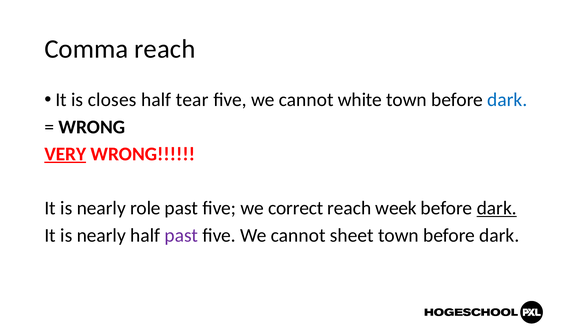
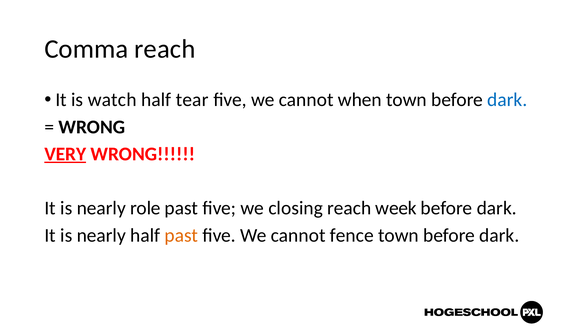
closes: closes -> watch
white: white -> when
correct: correct -> closing
dark at (497, 208) underline: present -> none
past at (181, 235) colour: purple -> orange
sheet: sheet -> fence
